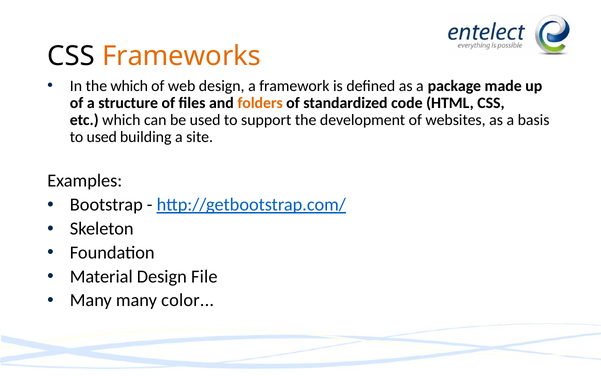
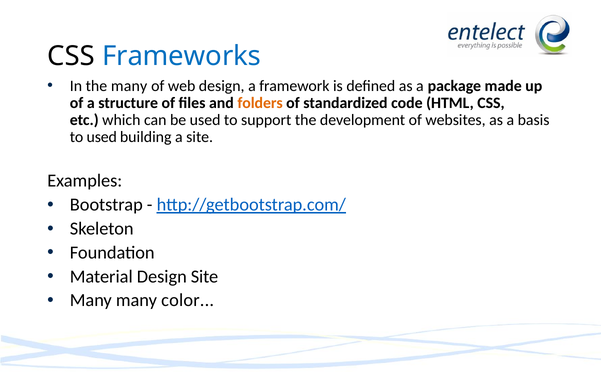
Frameworks colour: orange -> blue
the which: which -> many
Design File: File -> Site
